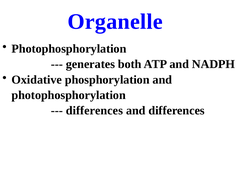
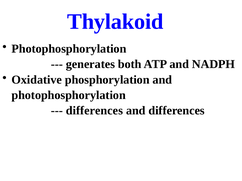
Organelle: Organelle -> Thylakoid
